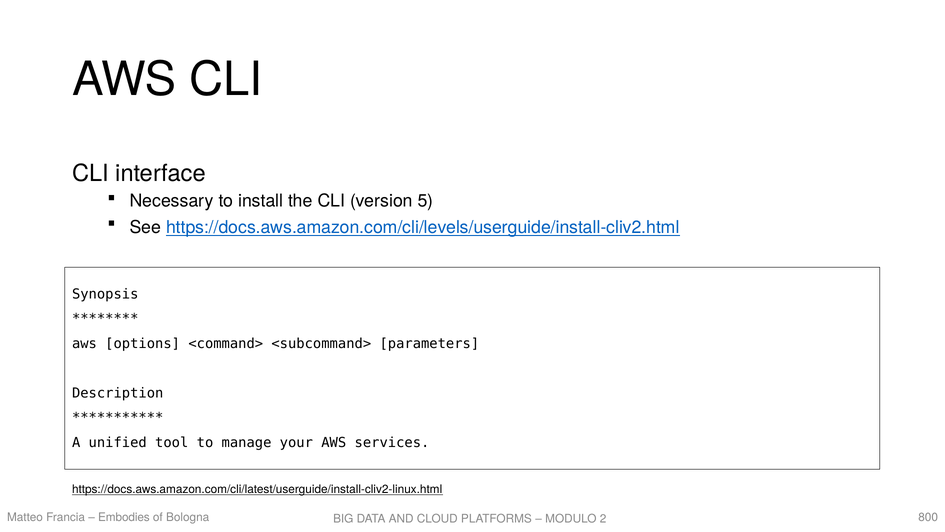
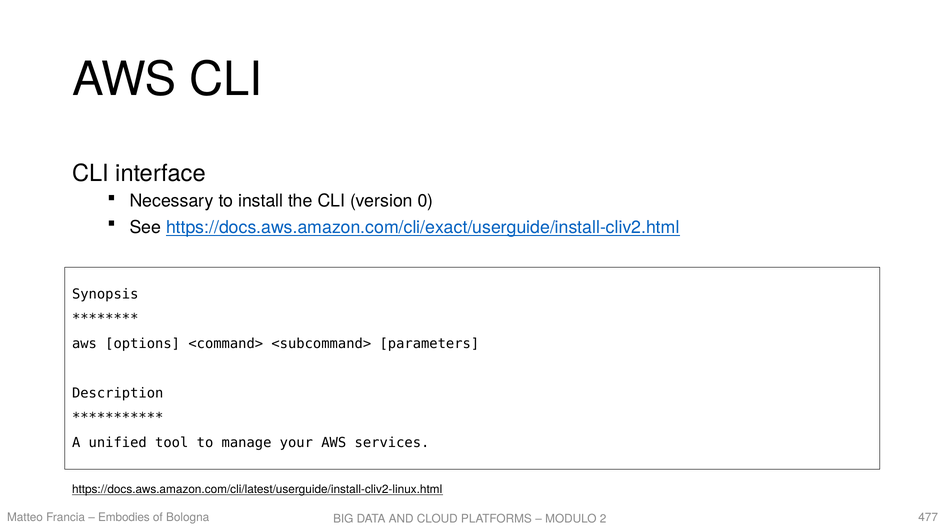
5: 5 -> 0
https://docs.aws.amazon.com/cli/levels/userguide/install-cliv2.html: https://docs.aws.amazon.com/cli/levels/userguide/install-cliv2.html -> https://docs.aws.amazon.com/cli/exact/userguide/install-cliv2.html
800: 800 -> 477
